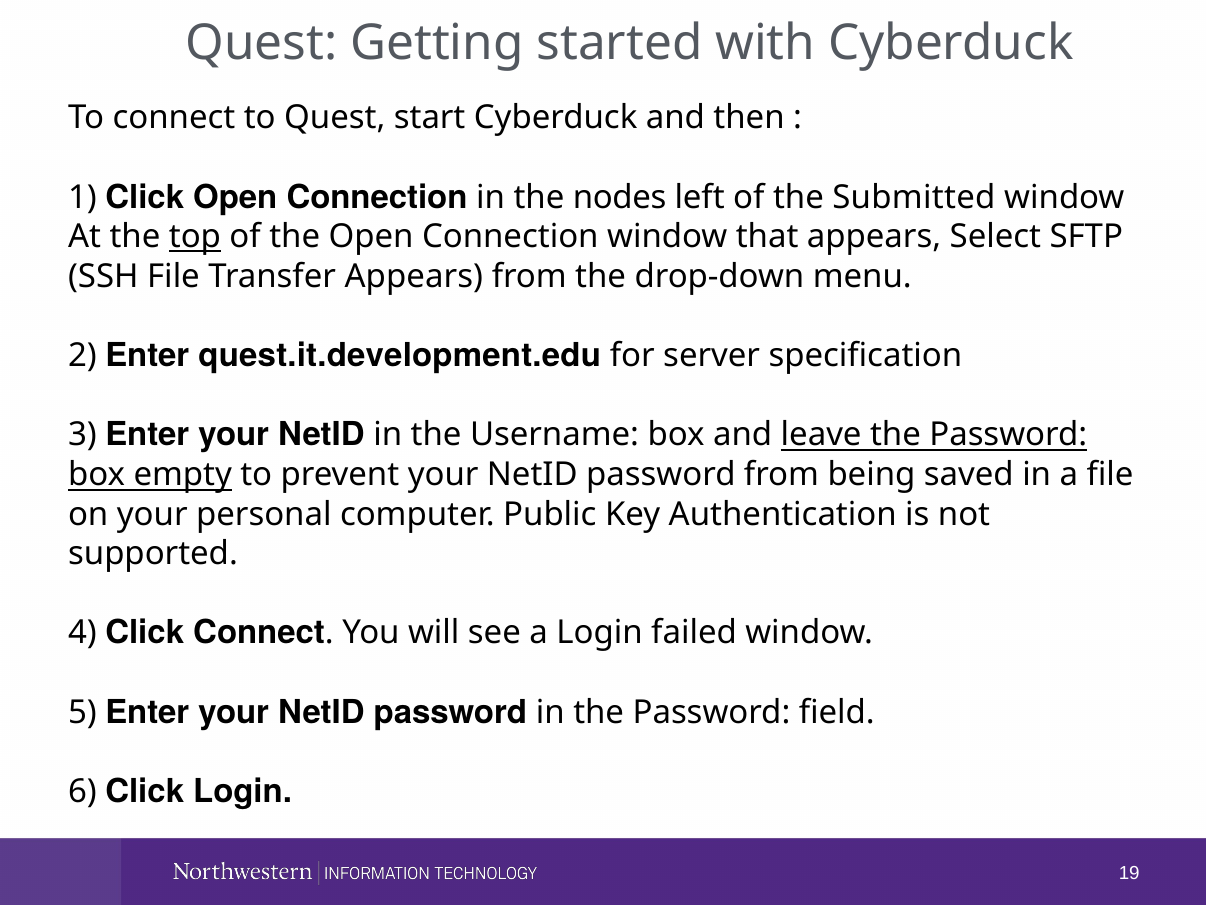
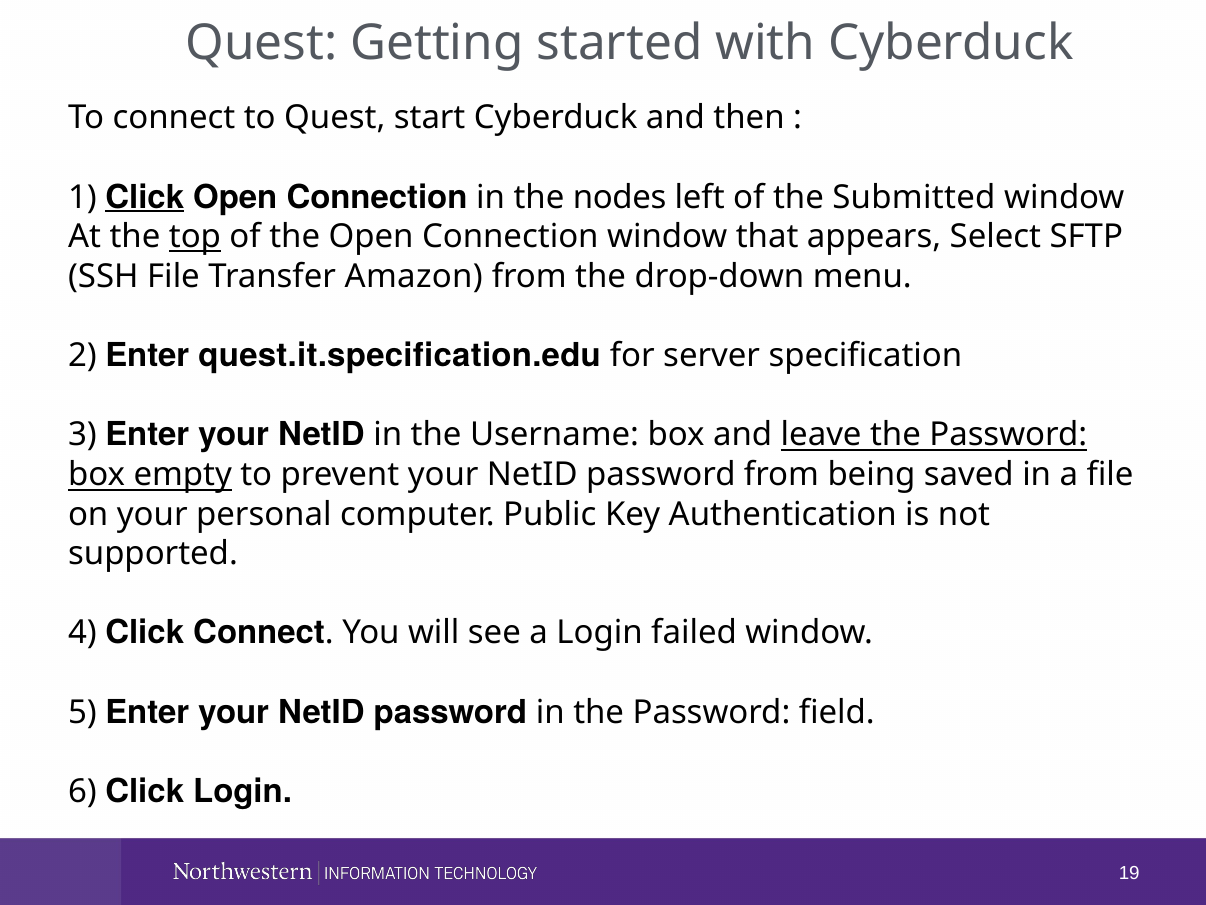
Click at (145, 197) underline: none -> present
Transfer Appears: Appears -> Amazon
quest.it.development.edu: quest.it.development.edu -> quest.it.specification.edu
